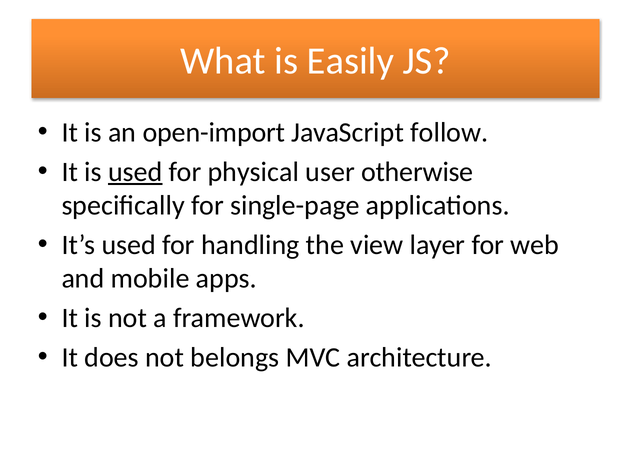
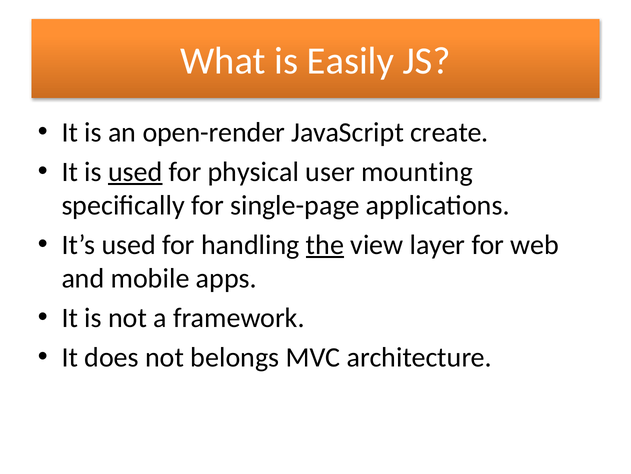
open-import: open-import -> open-render
follow: follow -> create
otherwise: otherwise -> mounting
the underline: none -> present
